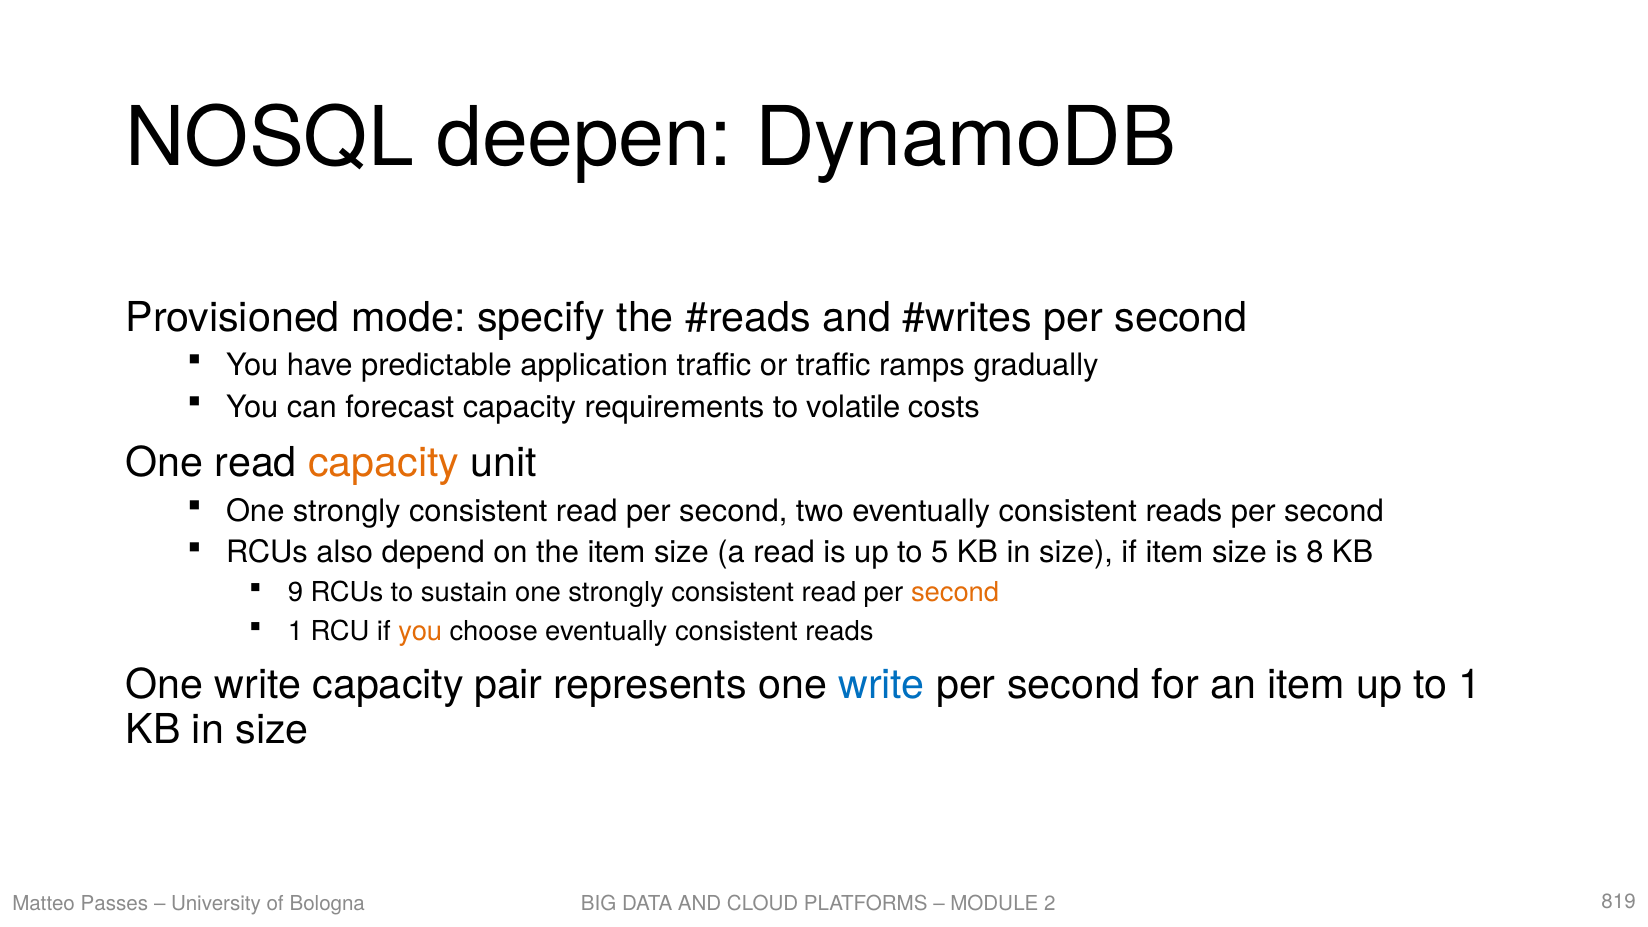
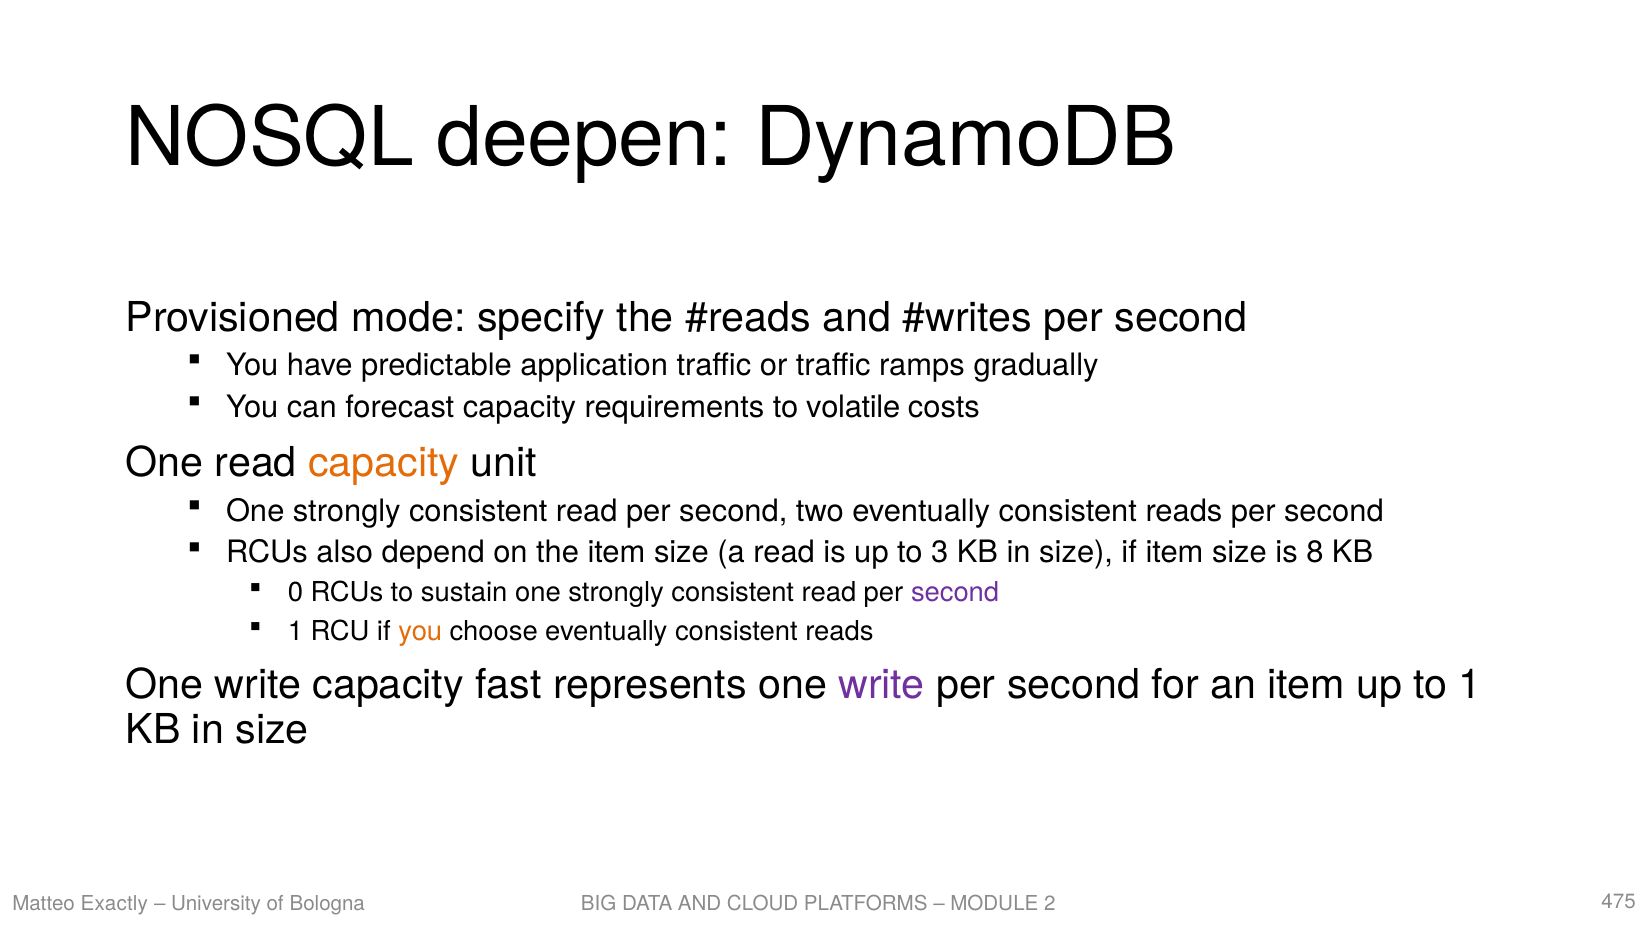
5: 5 -> 3
9: 9 -> 0
second at (955, 593) colour: orange -> purple
pair: pair -> fast
write at (882, 685) colour: blue -> purple
Passes: Passes -> Exactly
819: 819 -> 475
